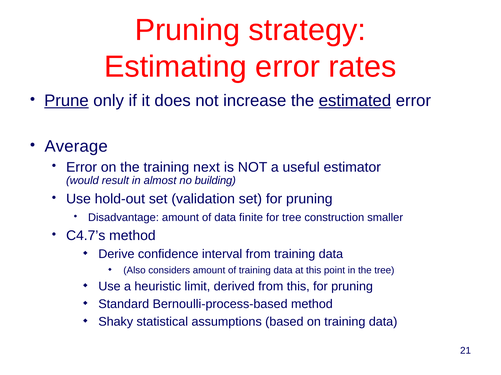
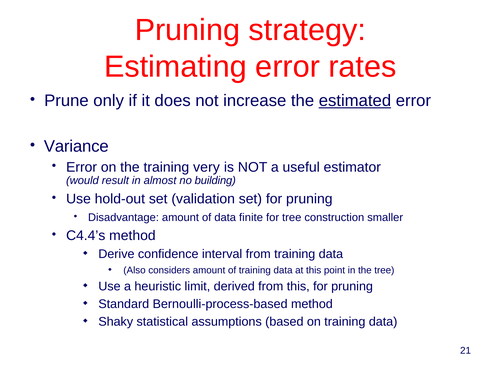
Prune underline: present -> none
Average: Average -> Variance
next: next -> very
C4.7’s: C4.7’s -> C4.4’s
